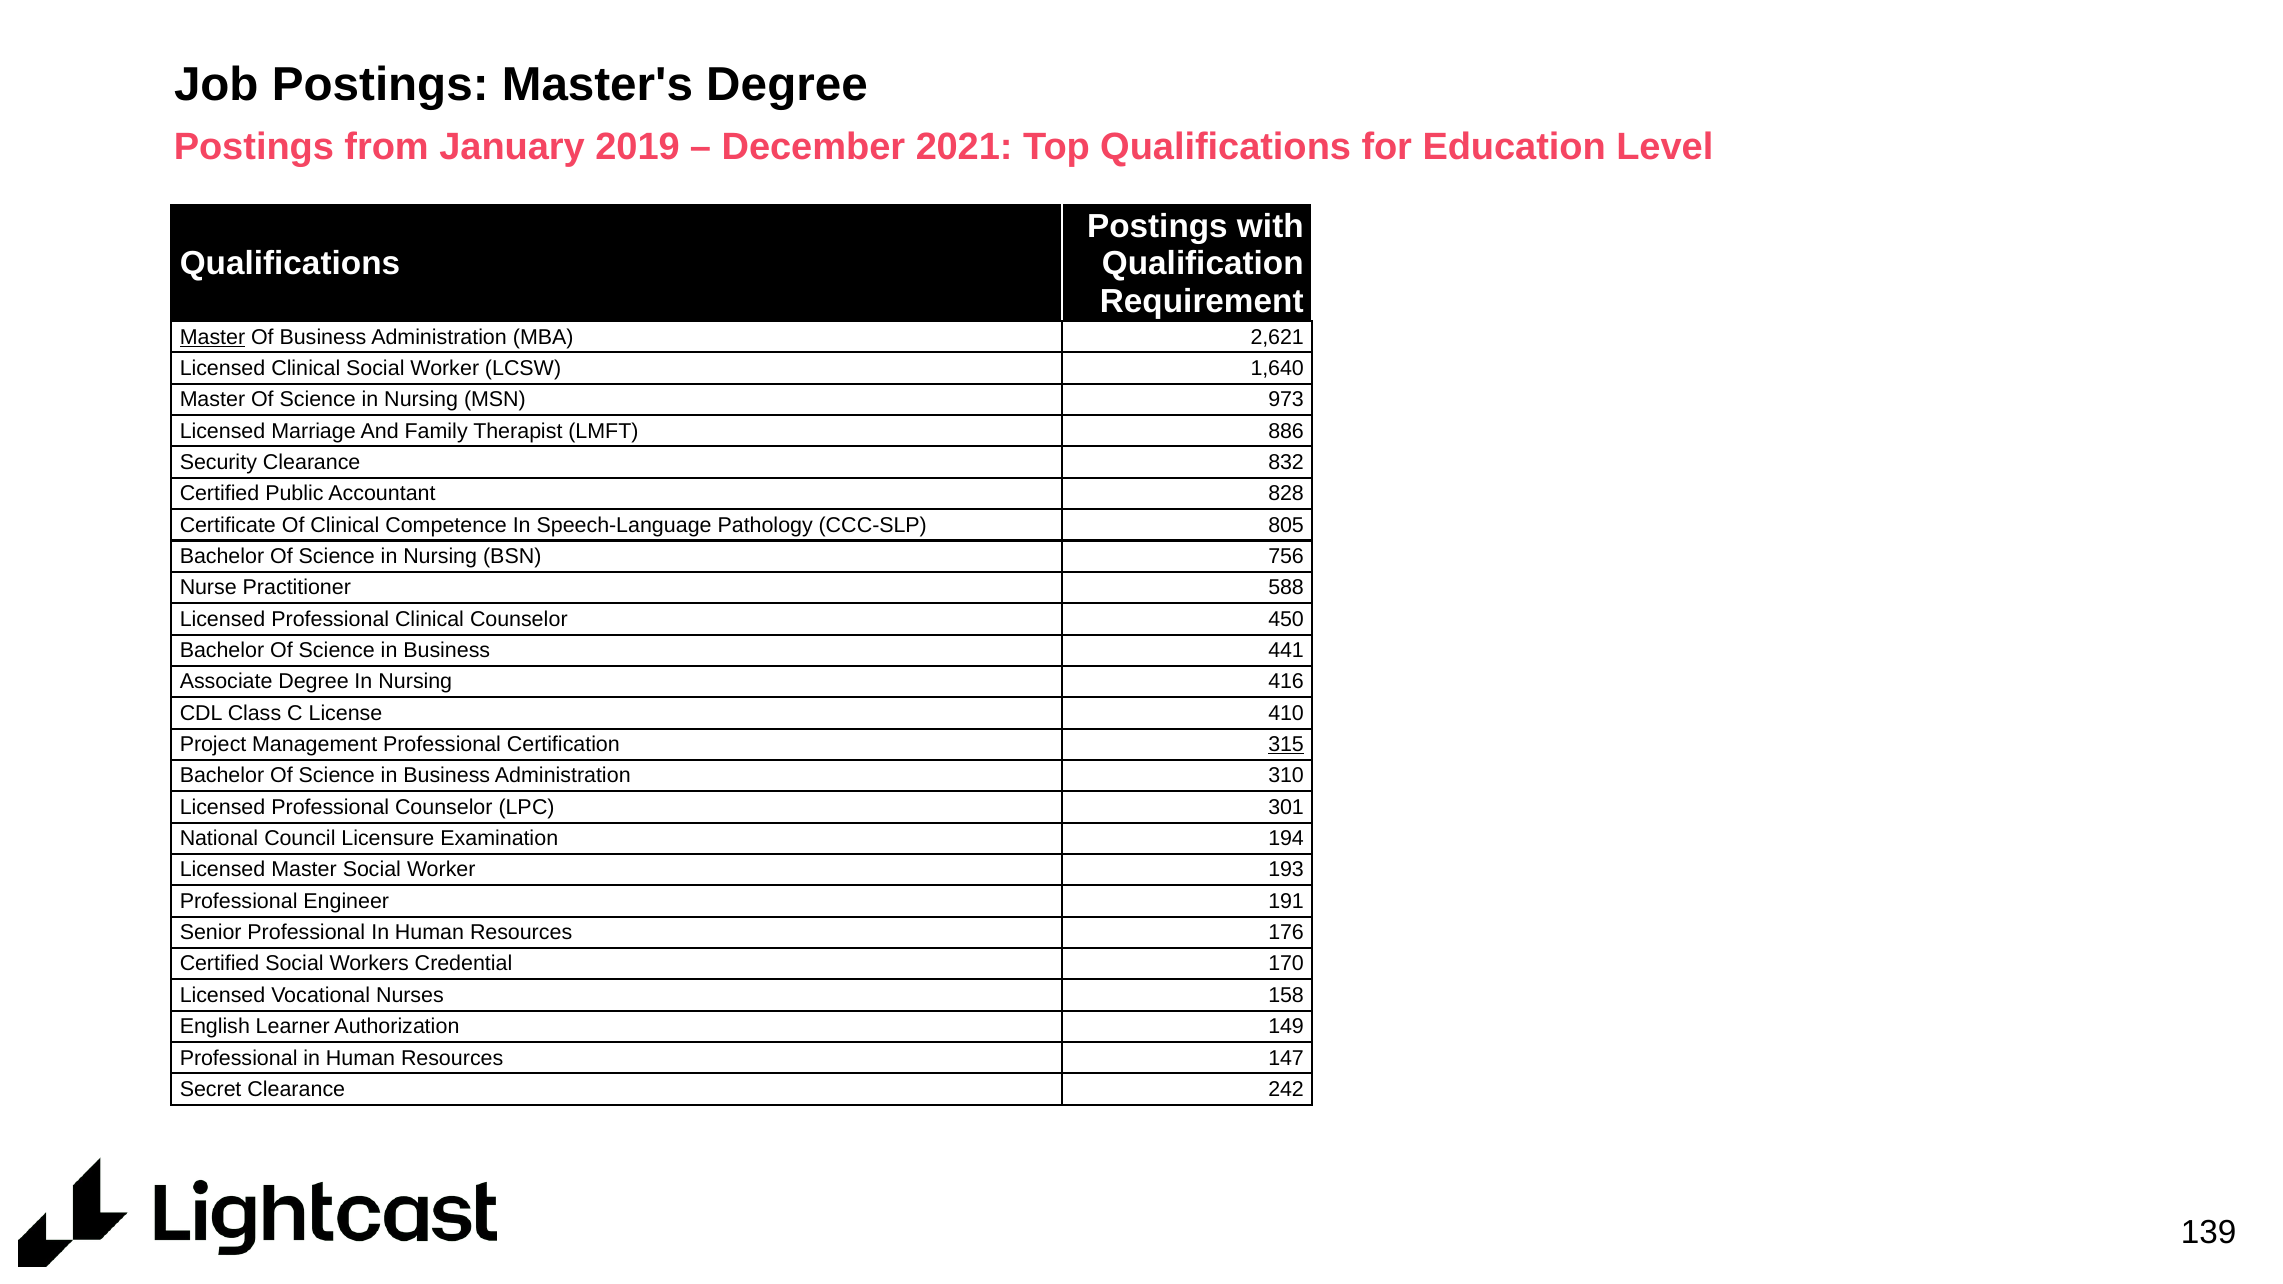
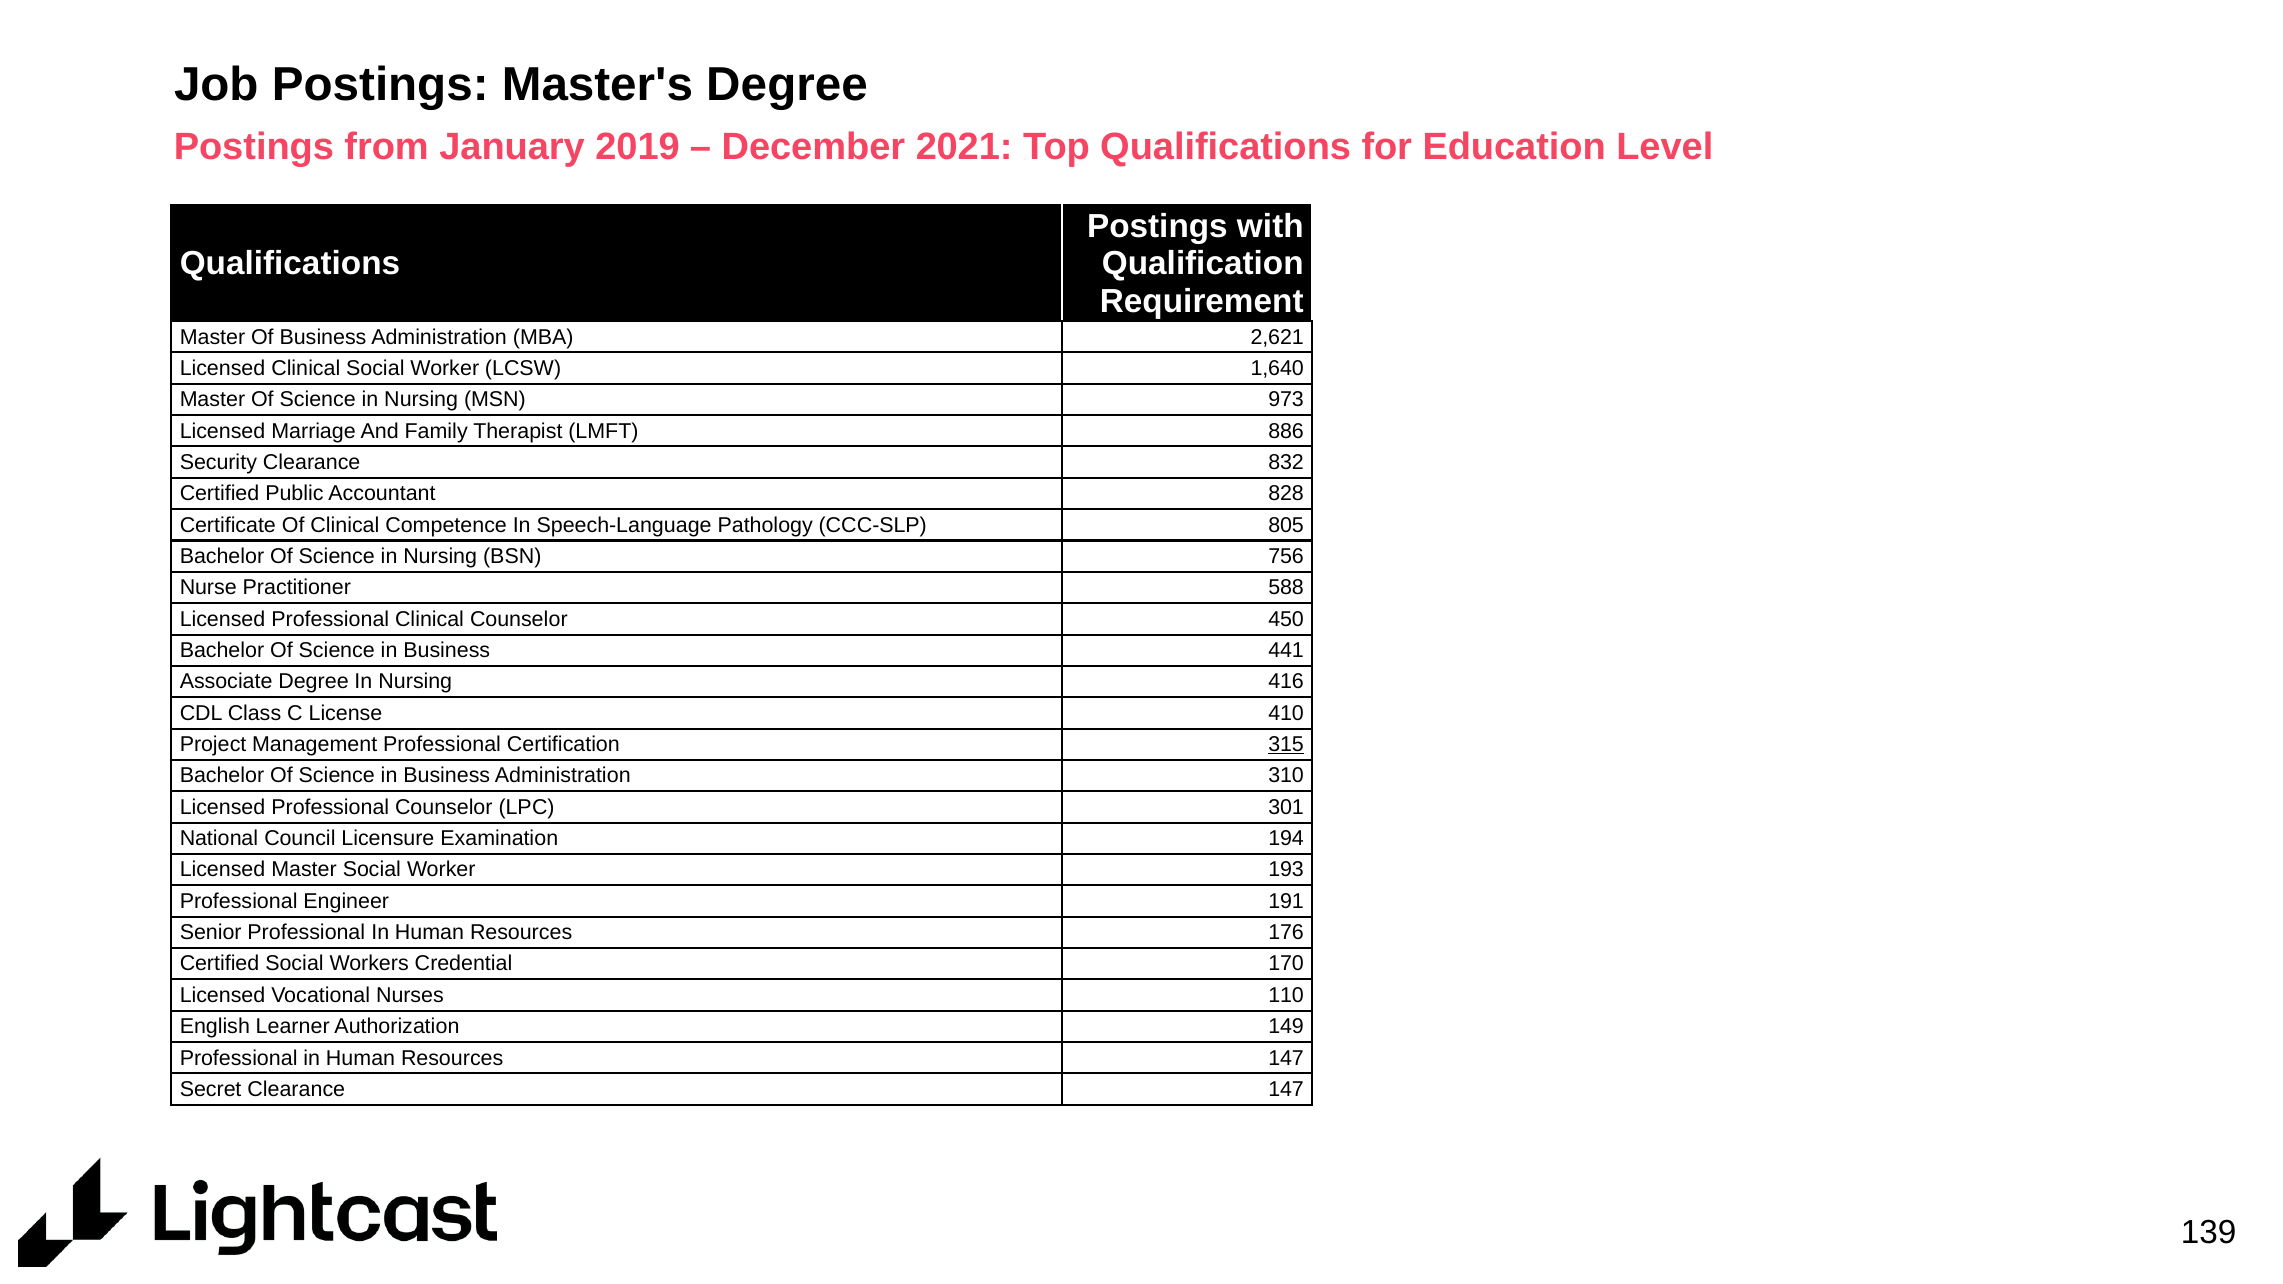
Master at (212, 337) underline: present -> none
158: 158 -> 110
Clearance 242: 242 -> 147
